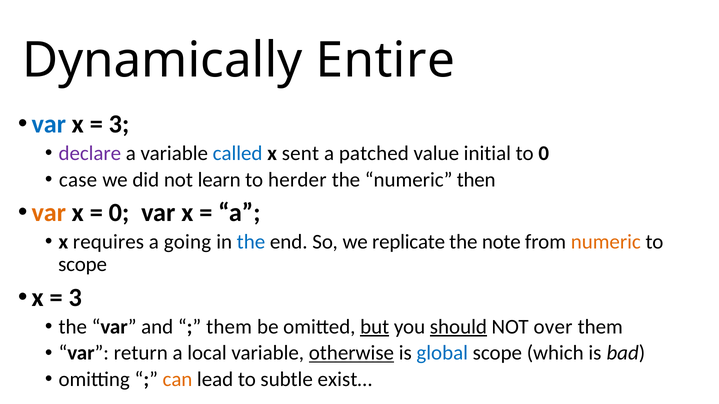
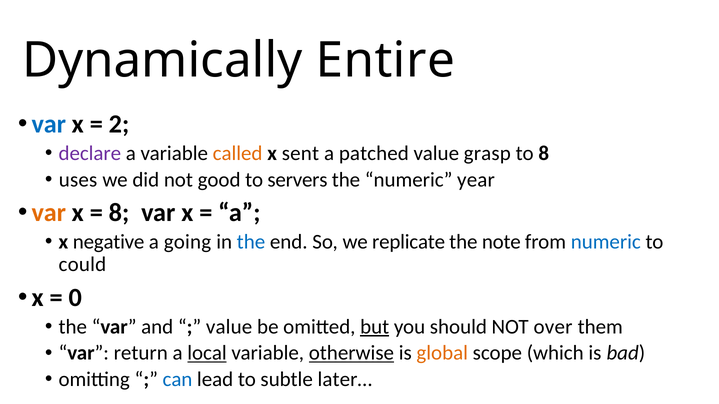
3 at (119, 124): 3 -> 2
called colour: blue -> orange
initial: initial -> grasp
to 0: 0 -> 8
case: case -> uses
learn: learn -> good
herder: herder -> servers
then: then -> year
0 at (119, 213): 0 -> 8
requires: requires -> negative
numeric at (606, 242) colour: orange -> blue
scope at (83, 265): scope -> could
3 at (75, 298): 3 -> 0
them at (229, 327): them -> value
should underline: present -> none
local underline: none -> present
global colour: blue -> orange
can colour: orange -> blue
exist…: exist… -> later…
